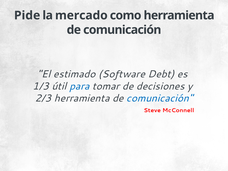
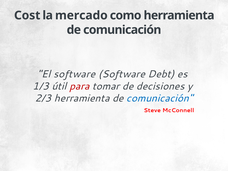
Pide: Pide -> Cost
El estimado: estimado -> software
para colour: blue -> red
